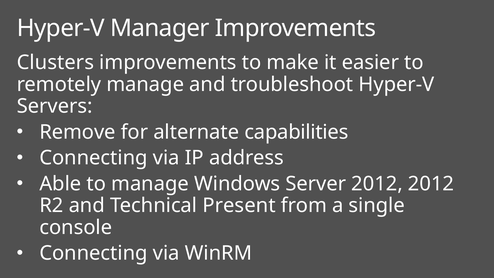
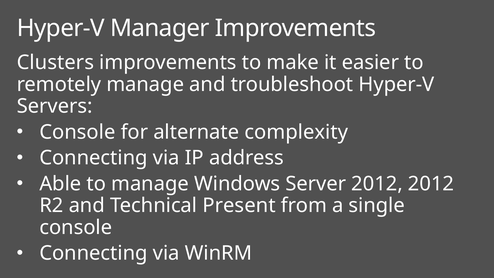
Remove at (78, 132): Remove -> Console
capabilities: capabilities -> complexity
